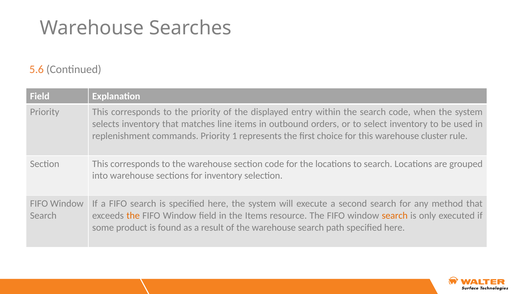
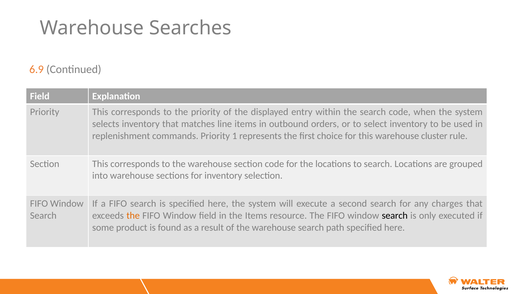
5.6: 5.6 -> 6.9
method: method -> charges
search at (395, 216) colour: orange -> black
